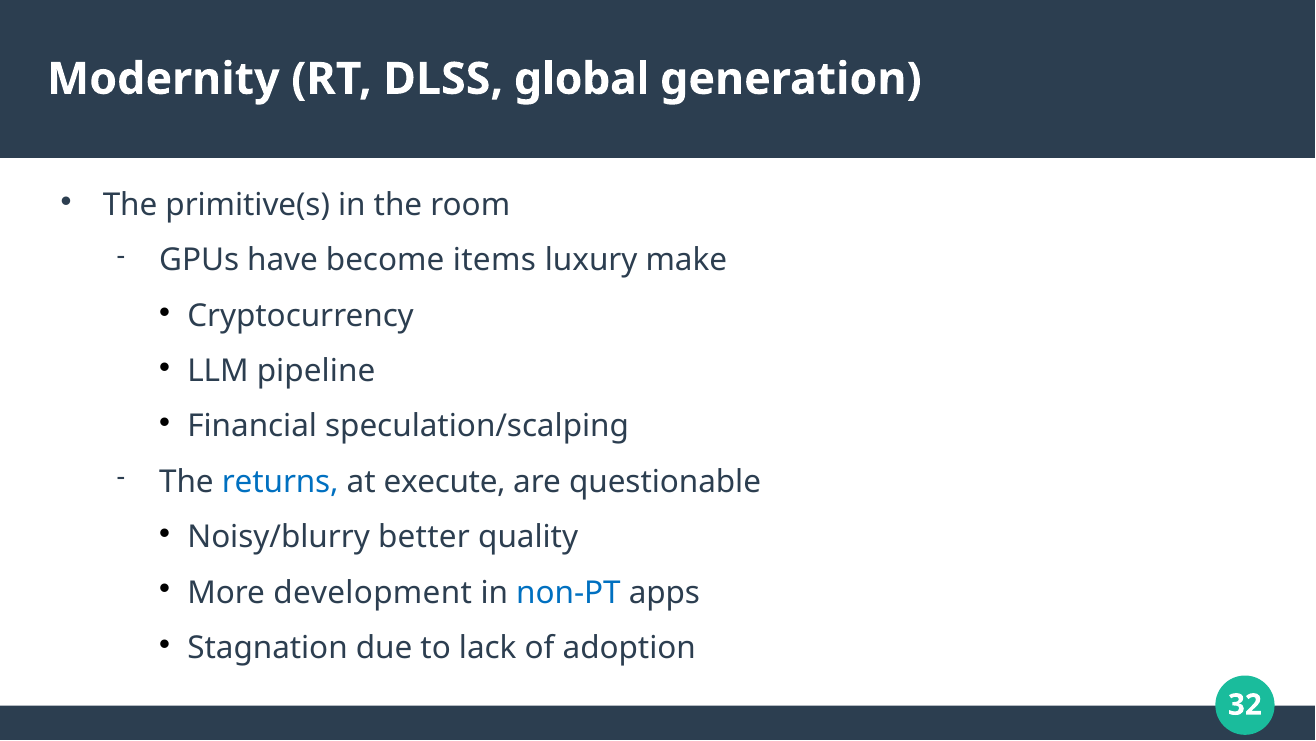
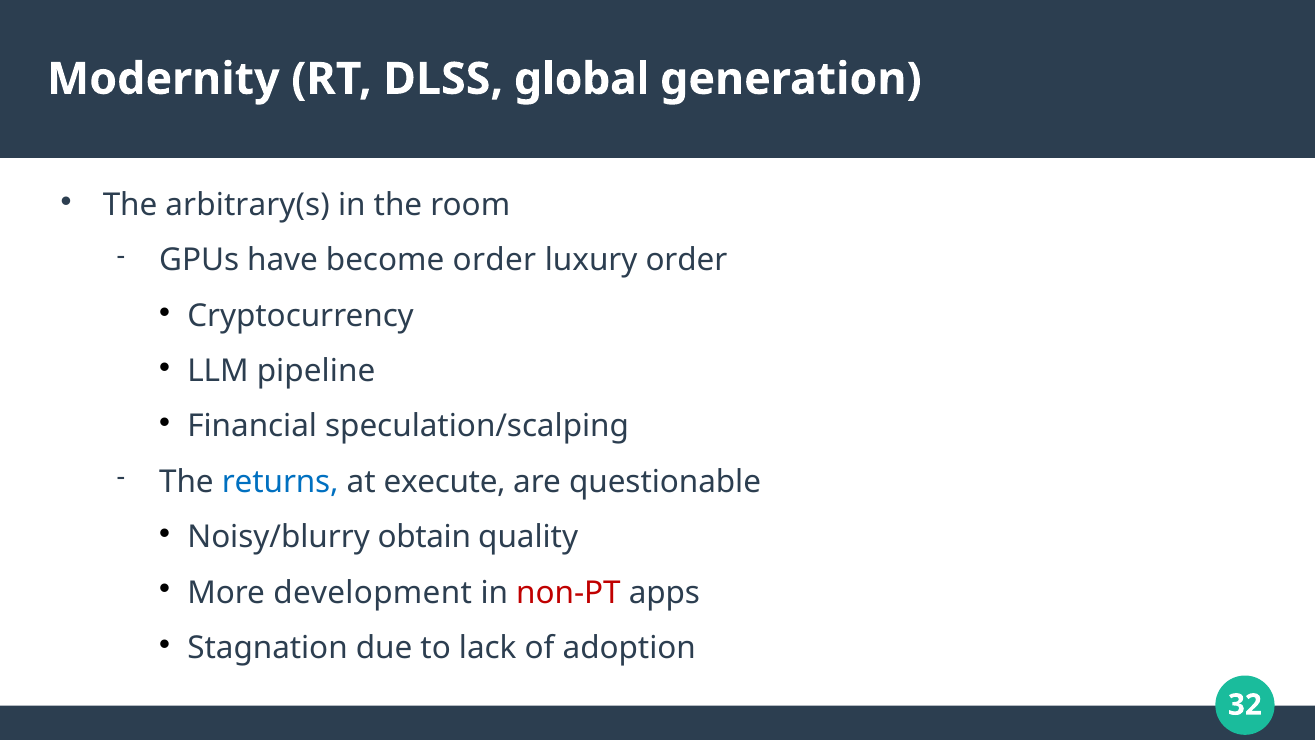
primitive(s: primitive(s -> arbitrary(s
become items: items -> order
luxury make: make -> order
better: better -> obtain
non-PT colour: blue -> red
